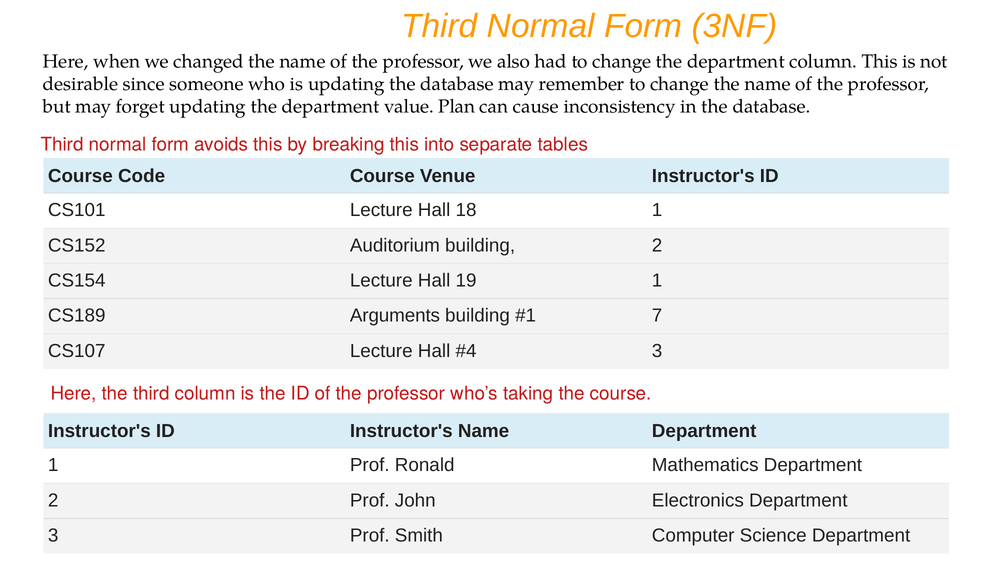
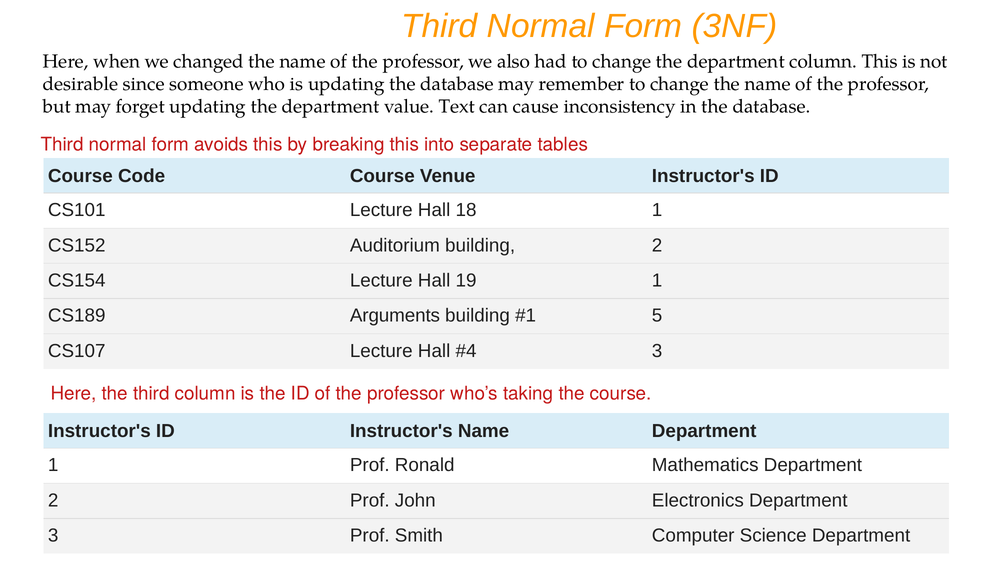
Plan: Plan -> Text
7: 7 -> 5
